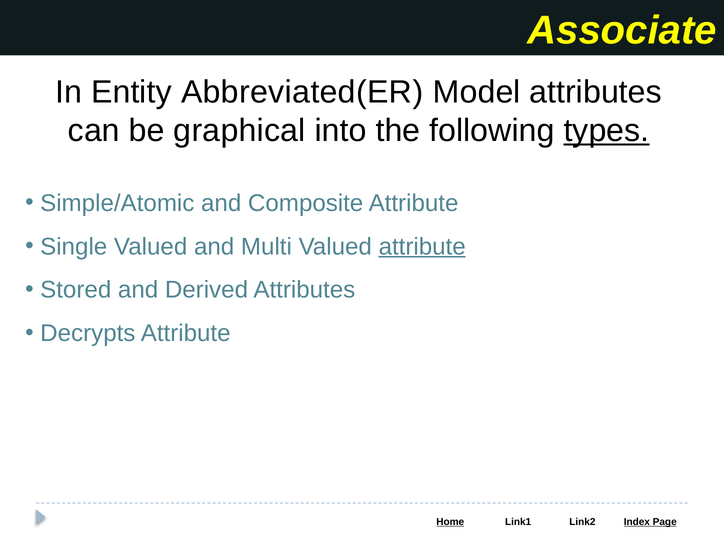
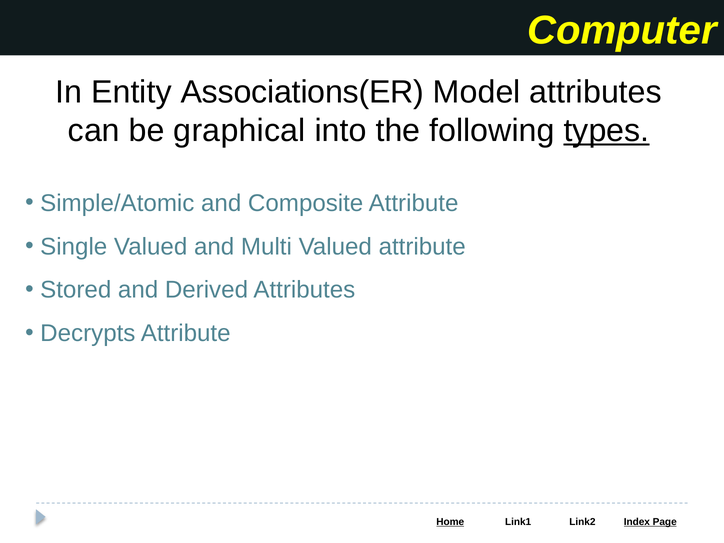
Associate: Associate -> Computer
Abbreviated(ER: Abbreviated(ER -> Associations(ER
attribute at (422, 247) underline: present -> none
